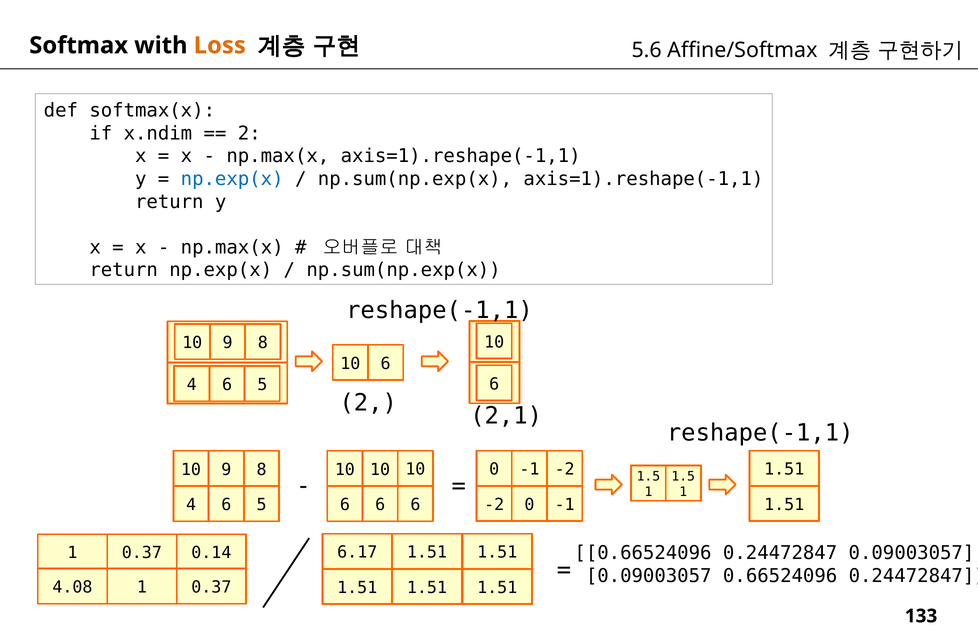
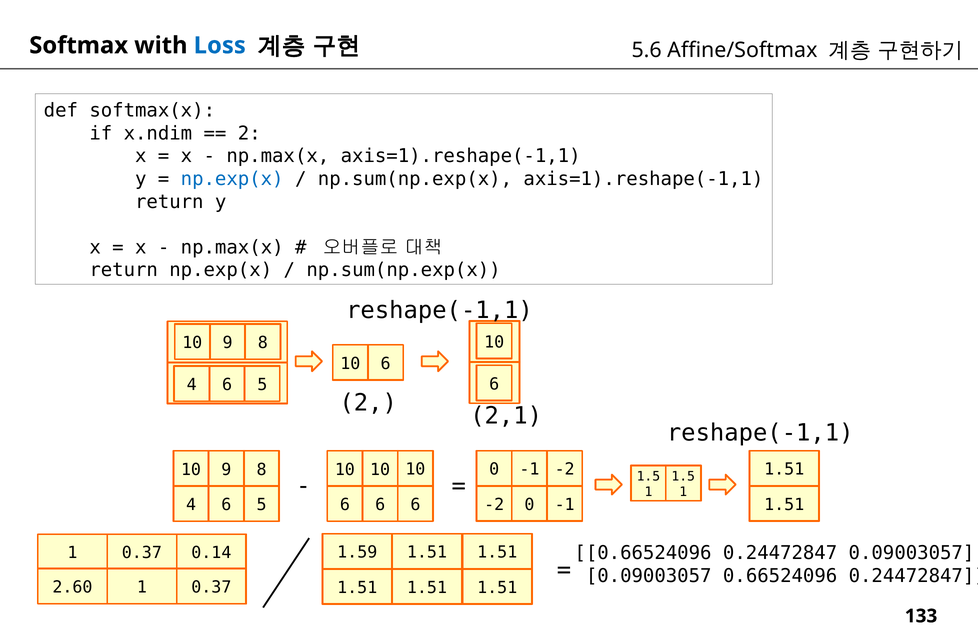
Loss colour: orange -> blue
6.17: 6.17 -> 1.59
4.08: 4.08 -> 2.60
